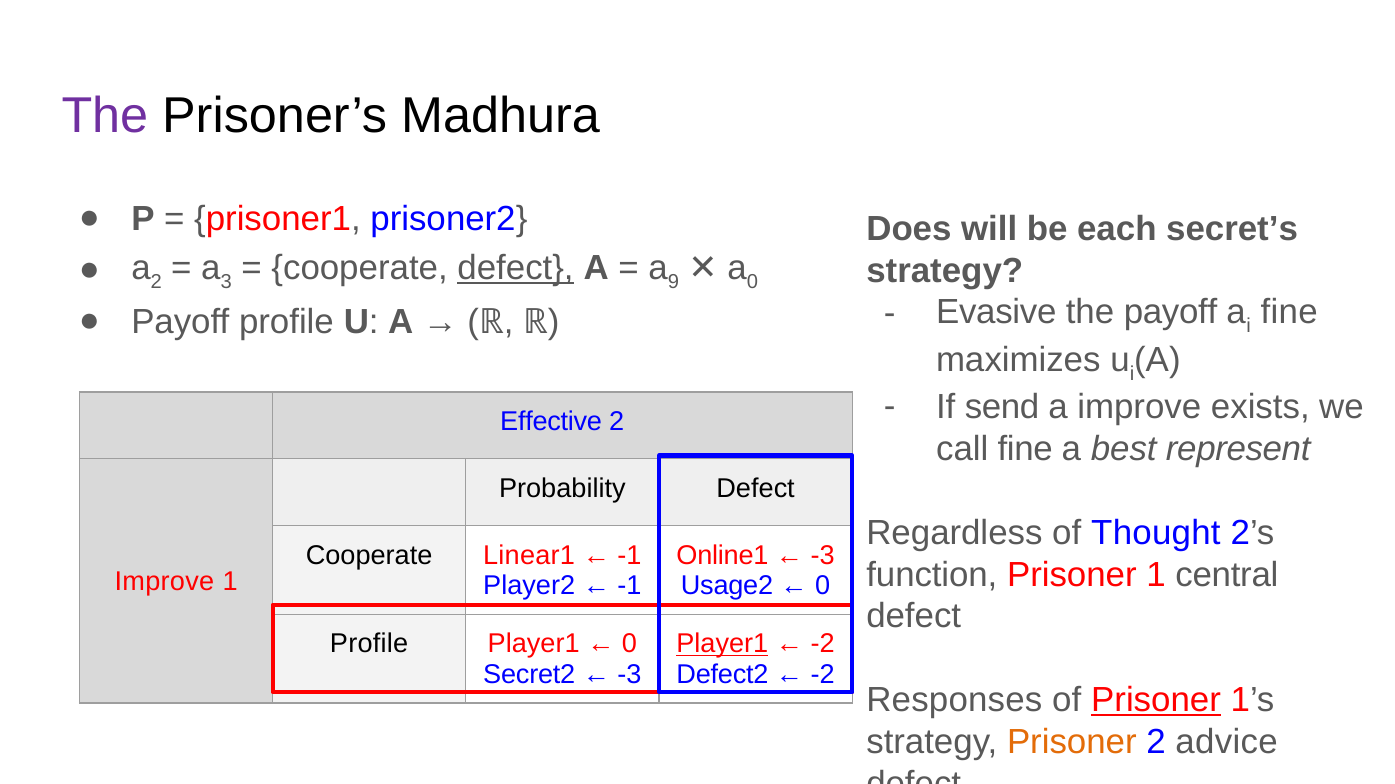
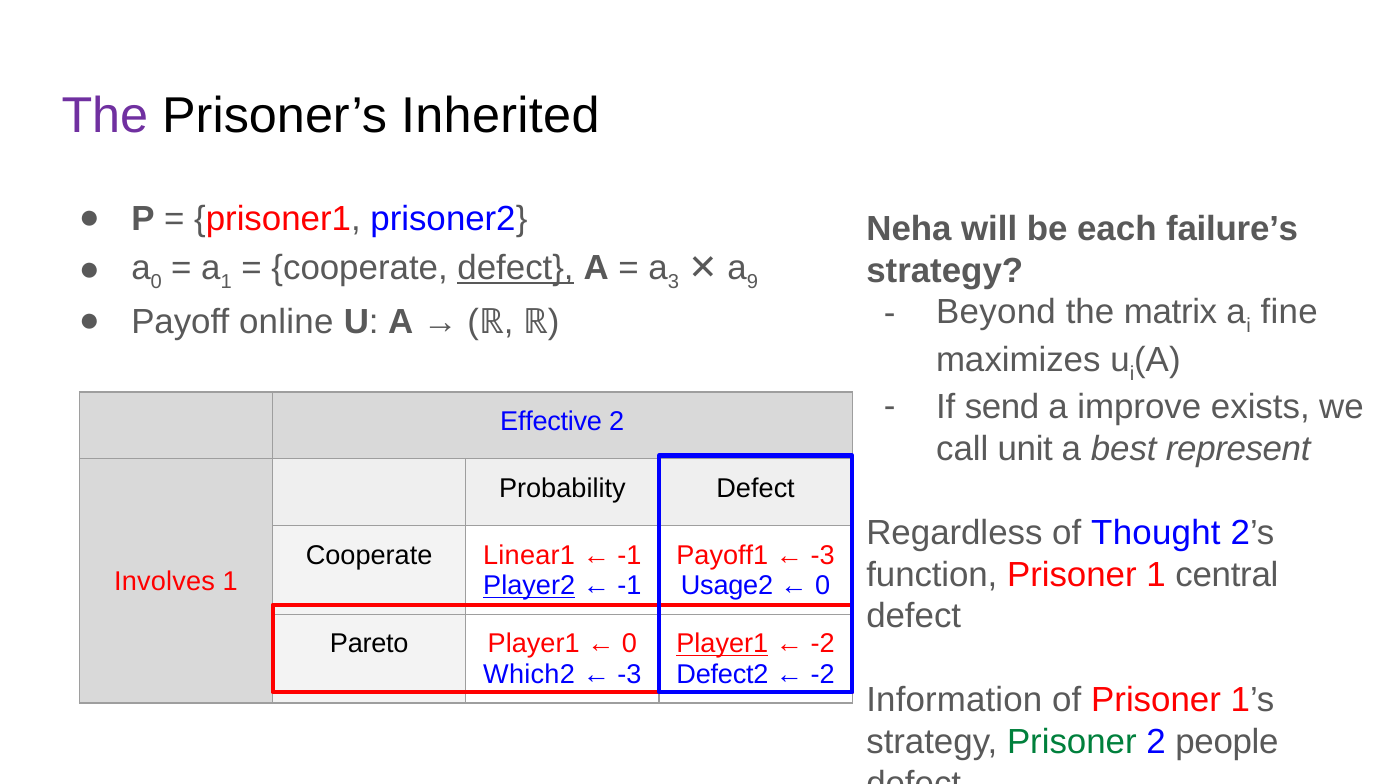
Madhura: Madhura -> Inherited
Does: Does -> Neha
secret’s: secret’s -> failure’s
0 at (752, 282): 0 -> 9
a 2: 2 -> 0
a 3: 3 -> 1
9: 9 -> 3
Evasive: Evasive -> Beyond
the payoff: payoff -> matrix
Payoff profile: profile -> online
call fine: fine -> unit
Online1: Online1 -> Payoff1
Improve at (164, 582): Improve -> Involves
Player2 underline: none -> present
Profile at (369, 645): Profile -> Pareto
Secret2: Secret2 -> Which2
Responses: Responses -> Information
Prisoner at (1156, 701) underline: present -> none
Prisoner at (1072, 743) colour: orange -> green
advice: advice -> people
